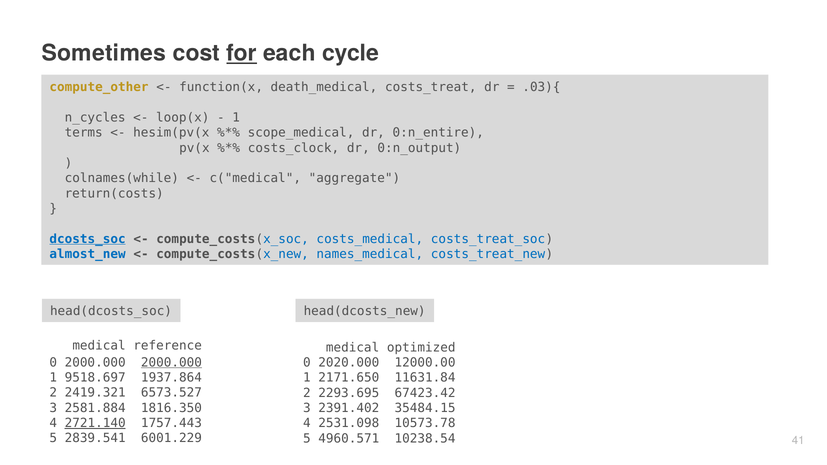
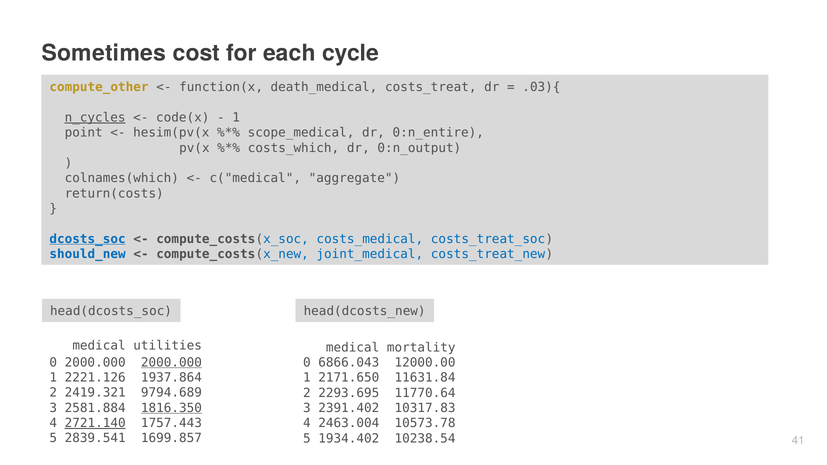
for underline: present -> none
n_cycles underline: none -> present
loop(x: loop(x -> code(x
terms: terms -> point
costs_clock: costs_clock -> costs_which
colnames(while: colnames(while -> colnames(which
almost_new: almost_new -> should_new
names_medical: names_medical -> joint_medical
reference: reference -> utilities
optimized: optimized -> mortality
2020.000: 2020.000 -> 6866.043
9518.697: 9518.697 -> 2221.126
6573.527: 6573.527 -> 9794.689
67423.42: 67423.42 -> 11770.64
1816.350 underline: none -> present
35484.15: 35484.15 -> 10317.83
2531.098: 2531.098 -> 2463.004
6001.229: 6001.229 -> 1699.857
4960.571: 4960.571 -> 1934.402
